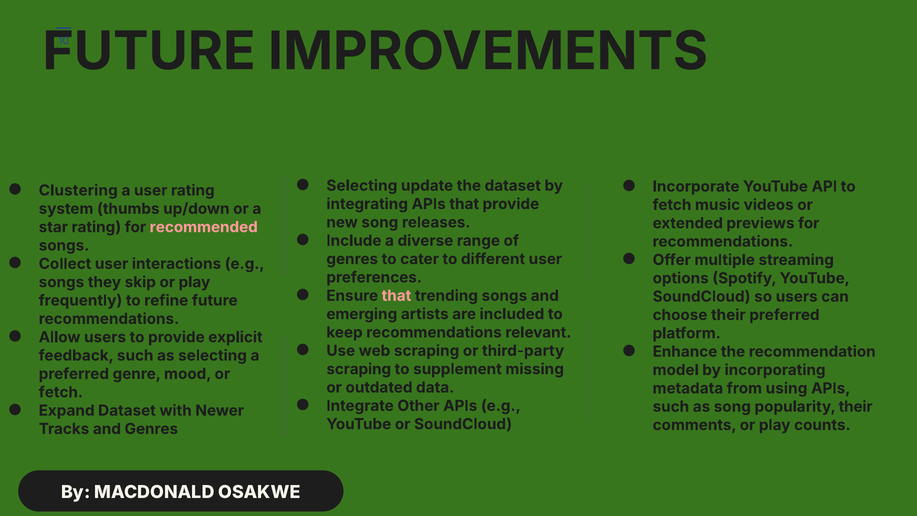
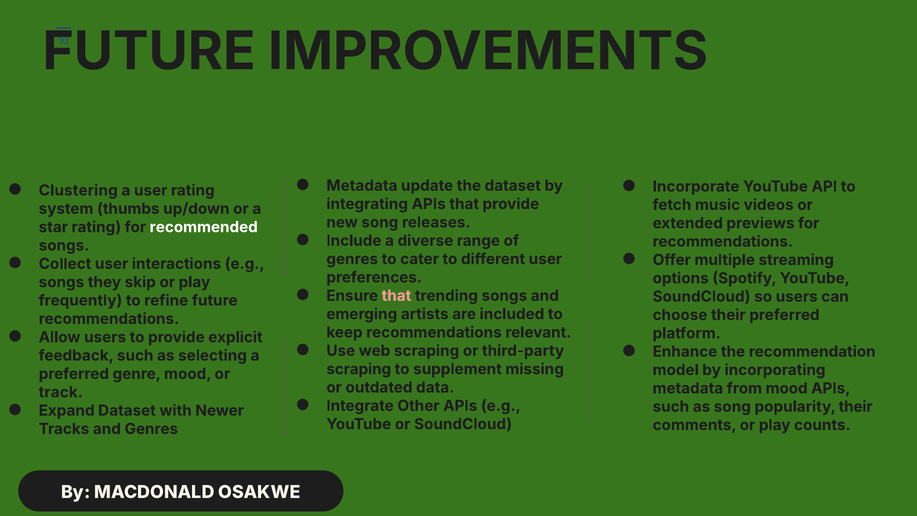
Selecting at (362, 186): Selecting -> Metadata
recommended colour: pink -> white
from using: using -> mood
fetch at (61, 392): fetch -> track
